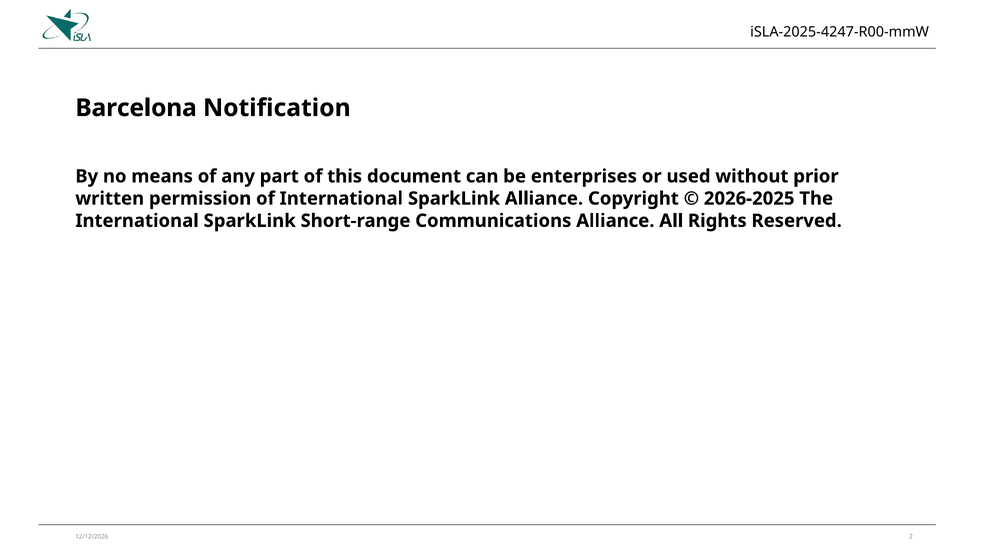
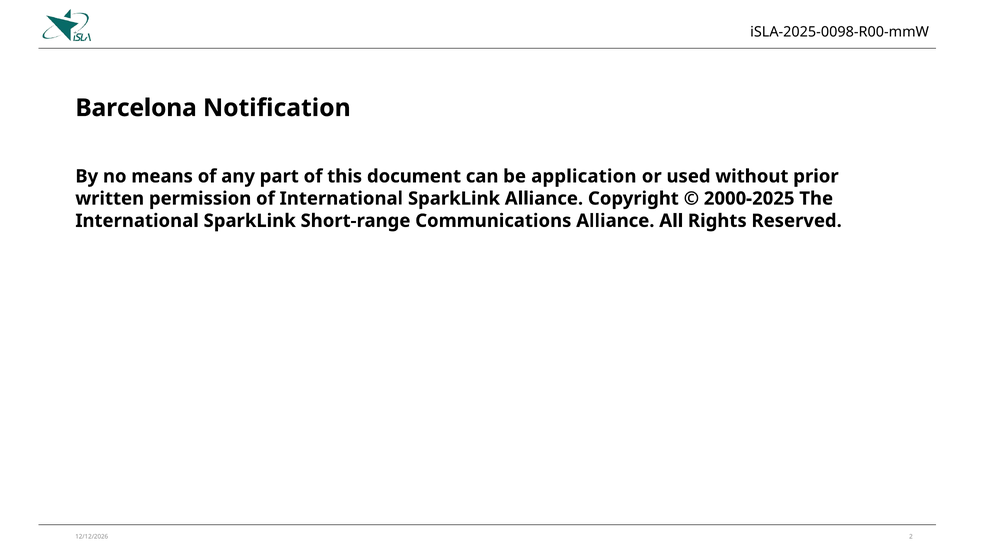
iSLA-2025-4247-R00-mmW: iSLA-2025-4247-R00-mmW -> iSLA-2025-0098-R00-mmW
enterprises: enterprises -> application
2026-2025: 2026-2025 -> 2000-2025
